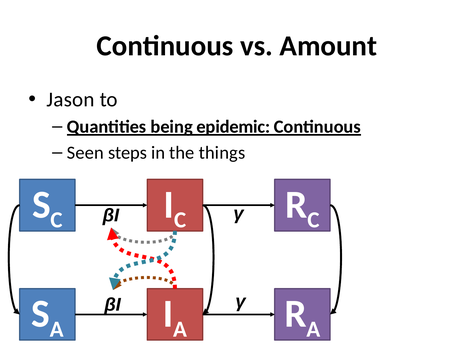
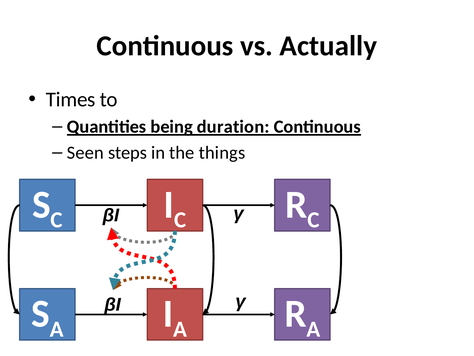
Amount: Amount -> Actually
Jason: Jason -> Times
epidemic: epidemic -> duration
